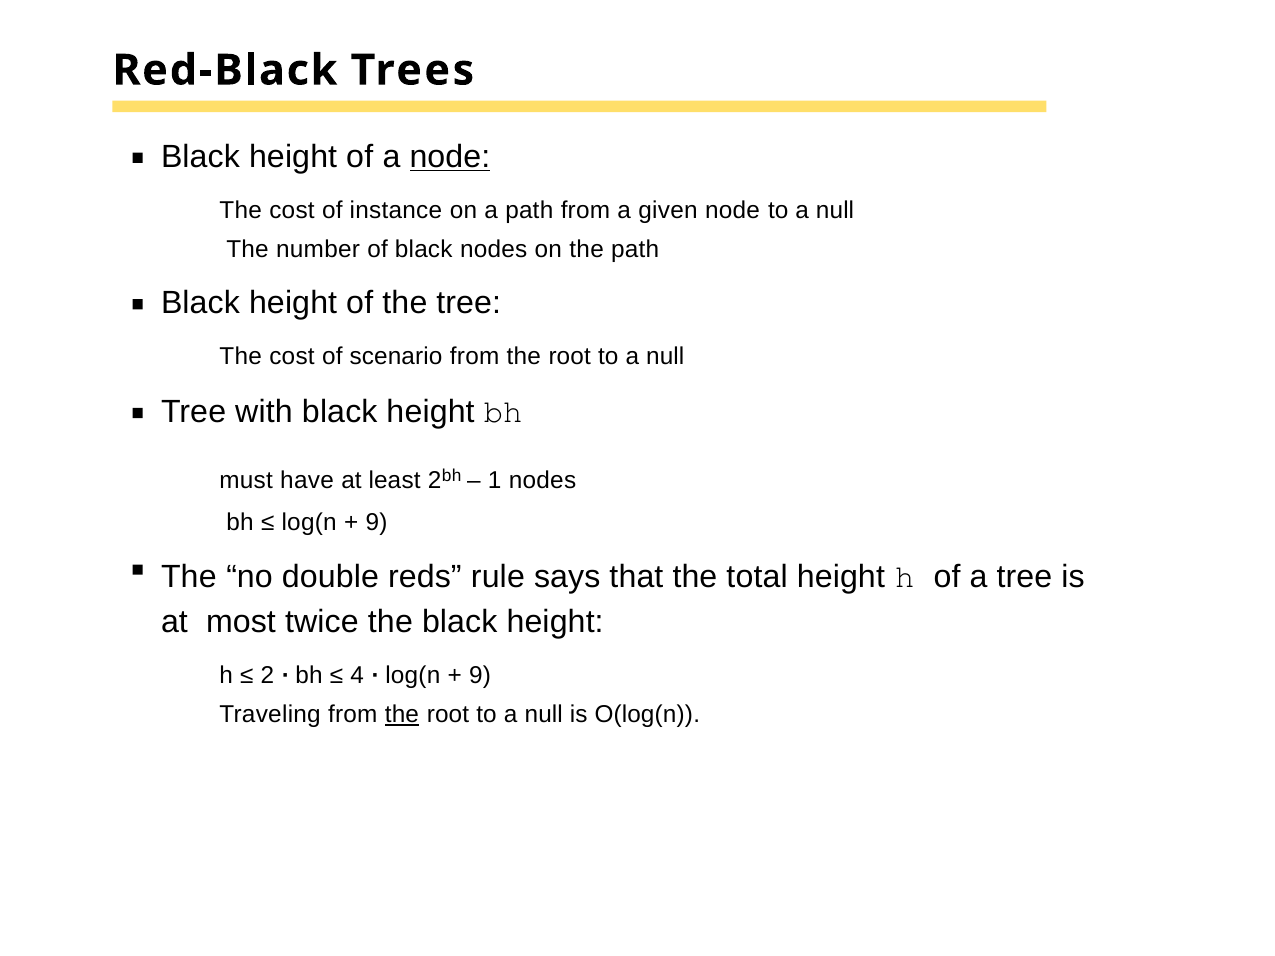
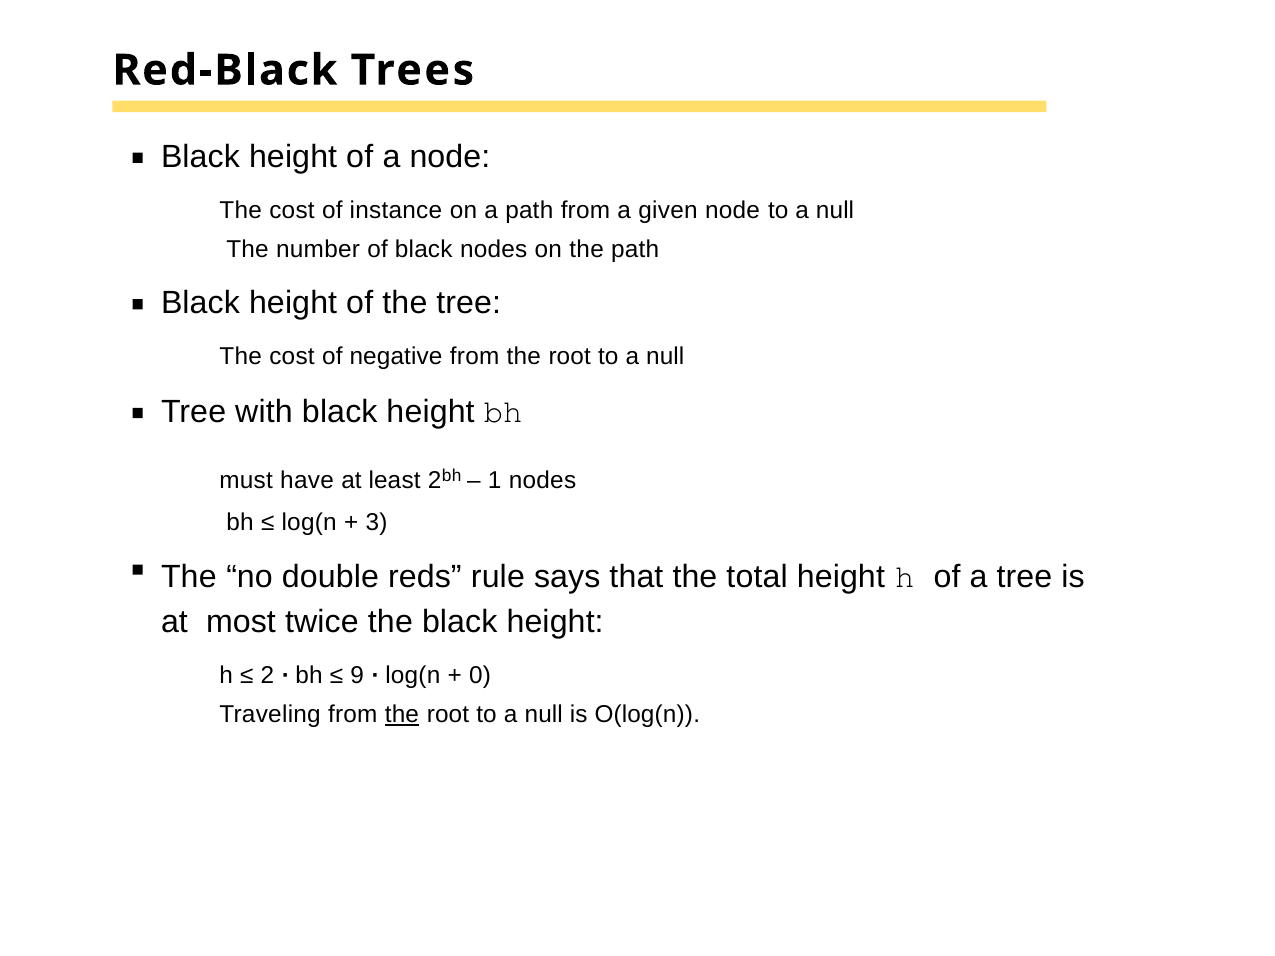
node at (450, 157) underline: present -> none
scenario: scenario -> negative
9 at (377, 522): 9 -> 3
4: 4 -> 9
9 at (480, 675): 9 -> 0
